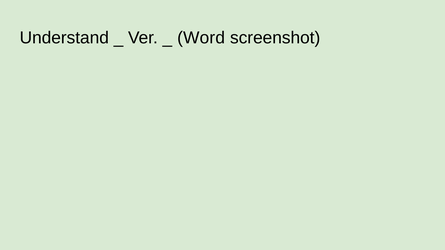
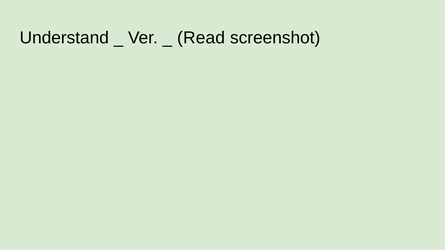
Word: Word -> Read
